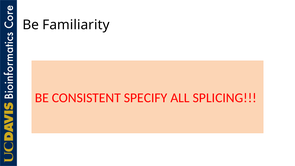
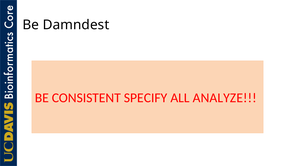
Familiarity: Familiarity -> Damndest
SPLICING: SPLICING -> ANALYZE
